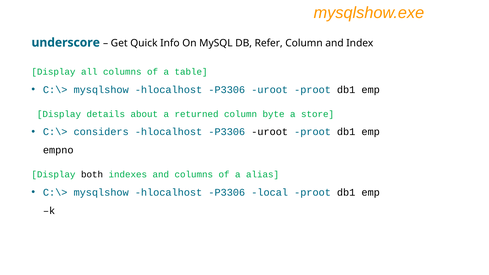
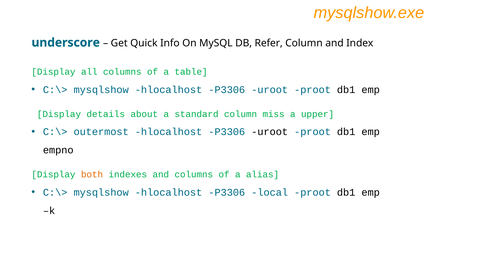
returned: returned -> standard
byte: byte -> miss
store: store -> upper
considers: considers -> outermost
both colour: black -> orange
